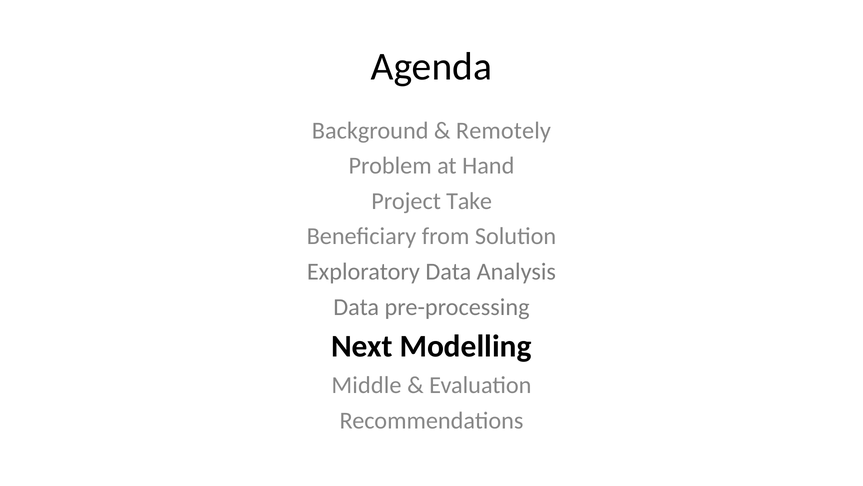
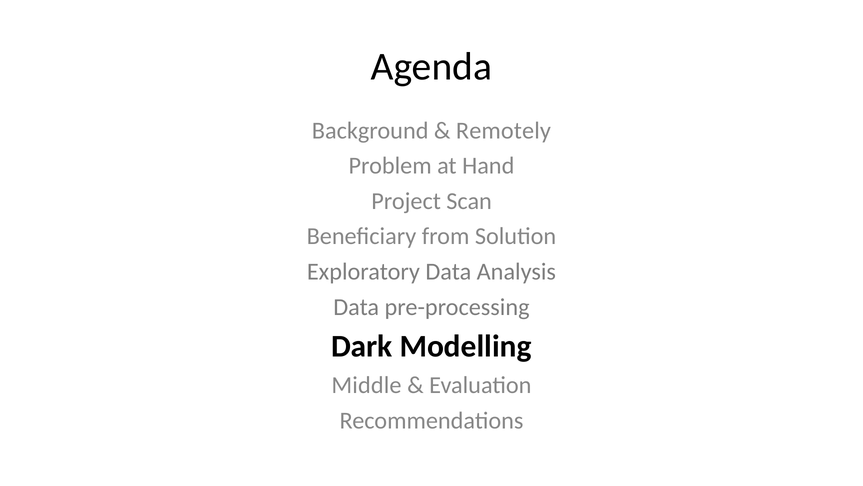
Take: Take -> Scan
Next: Next -> Dark
